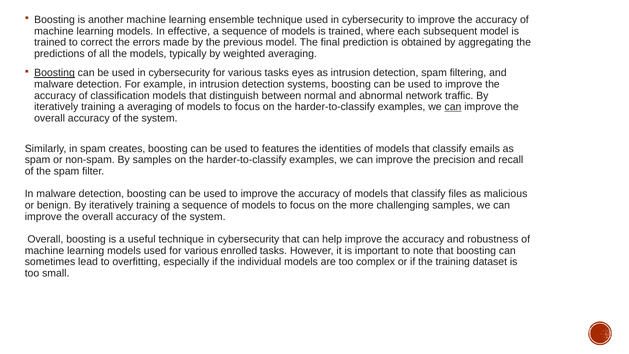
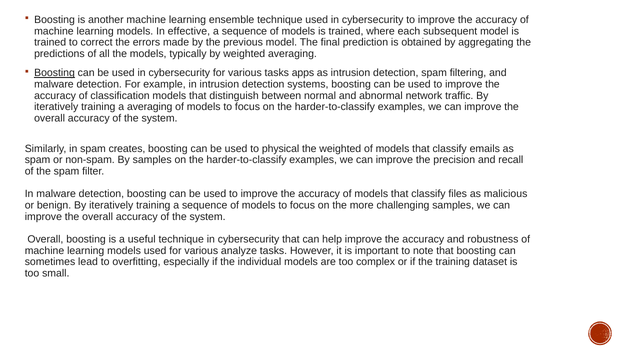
eyes: eyes -> apps
can at (453, 107) underline: present -> none
features: features -> physical
the identities: identities -> weighted
enrolled: enrolled -> analyze
